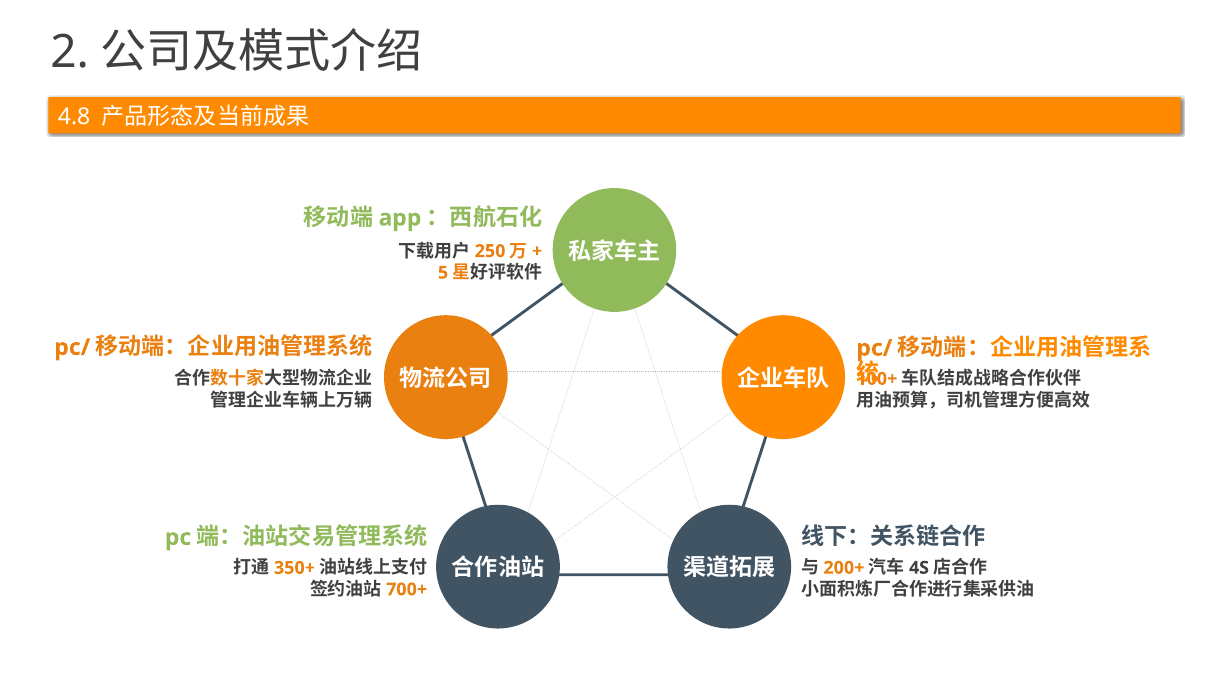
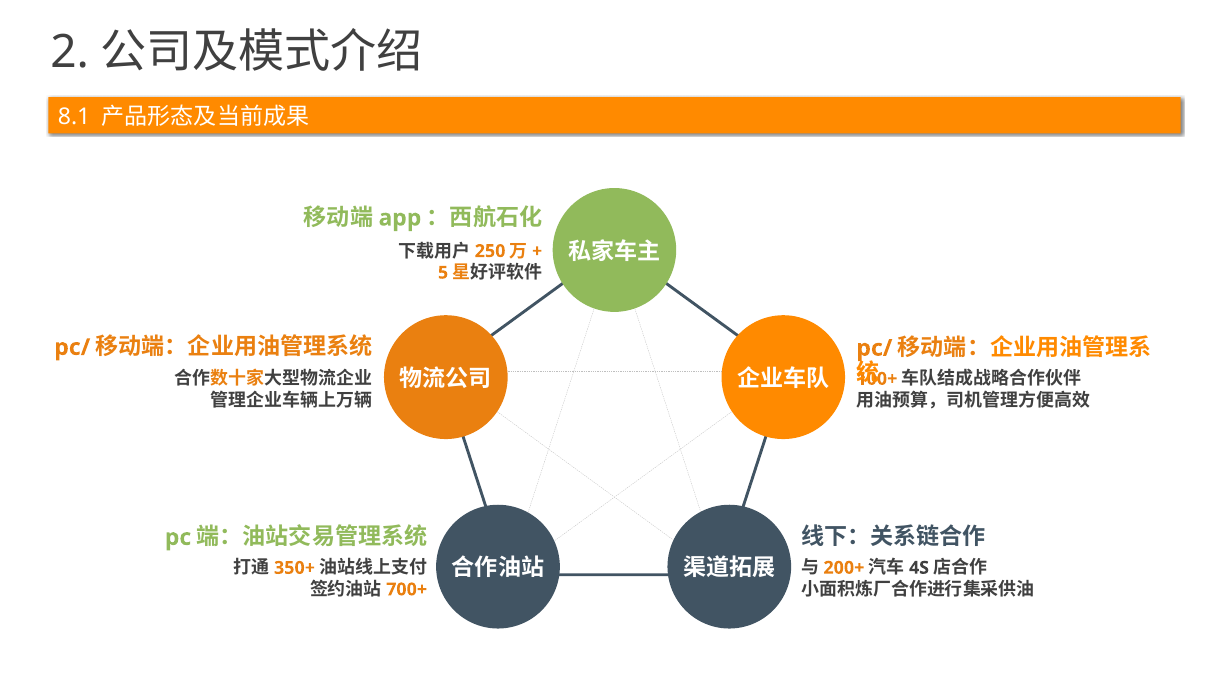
4.8: 4.8 -> 8.1
